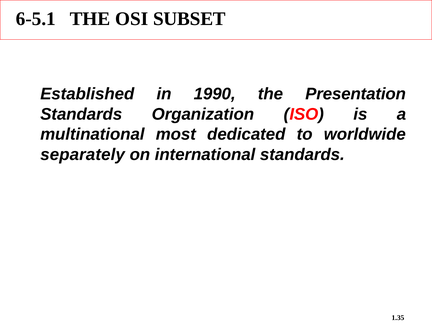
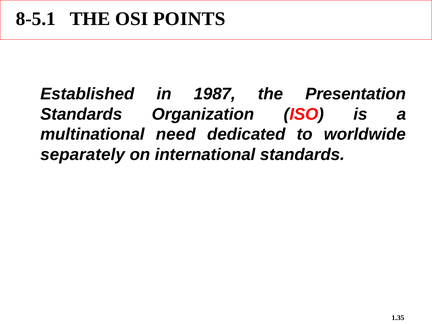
6-5.1: 6-5.1 -> 8-5.1
SUBSET: SUBSET -> POINTS
1990: 1990 -> 1987
most: most -> need
